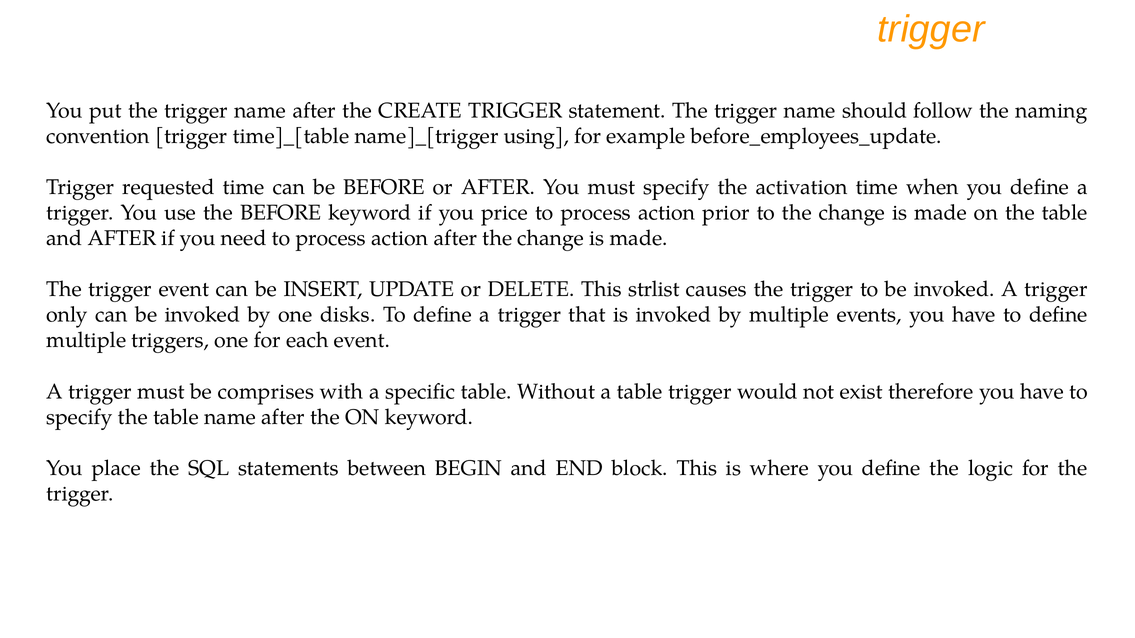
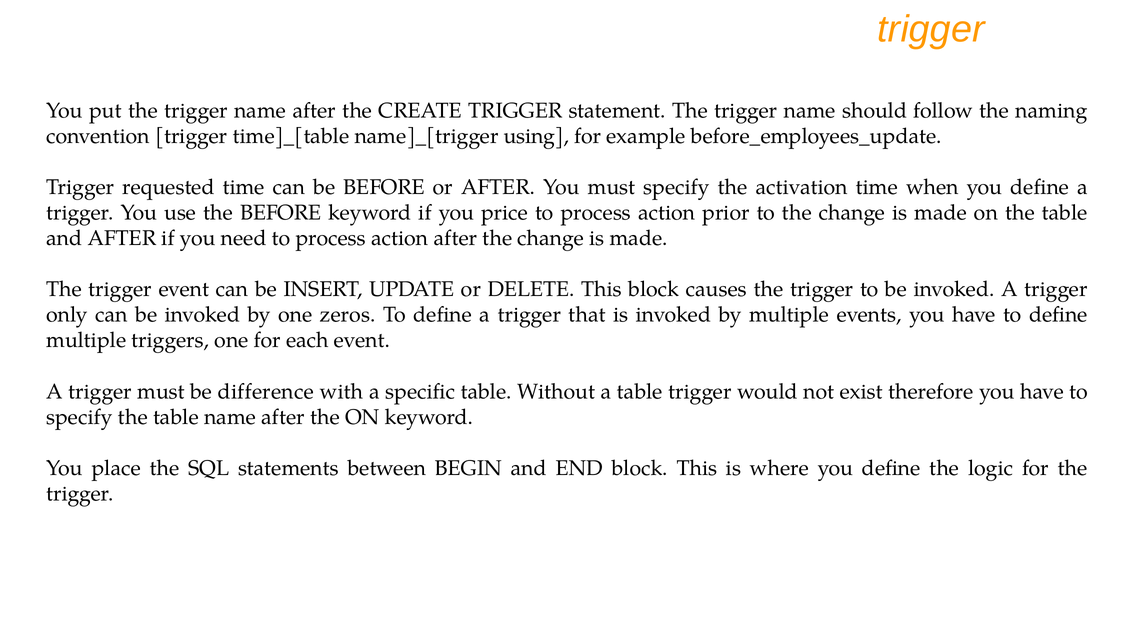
This strlist: strlist -> block
disks: disks -> zeros
comprises: comprises -> difference
